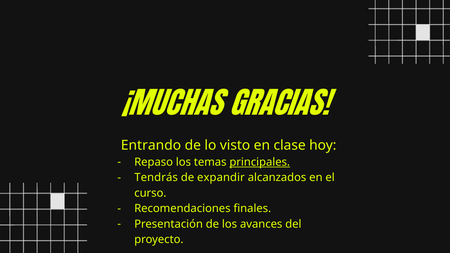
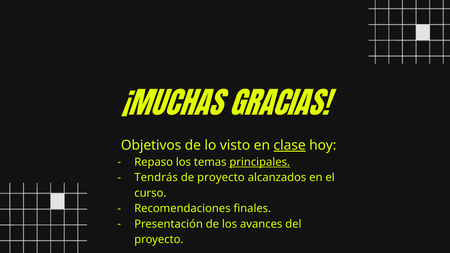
Entrando: Entrando -> Objetivos
clase underline: none -> present
de expandir: expandir -> proyecto
